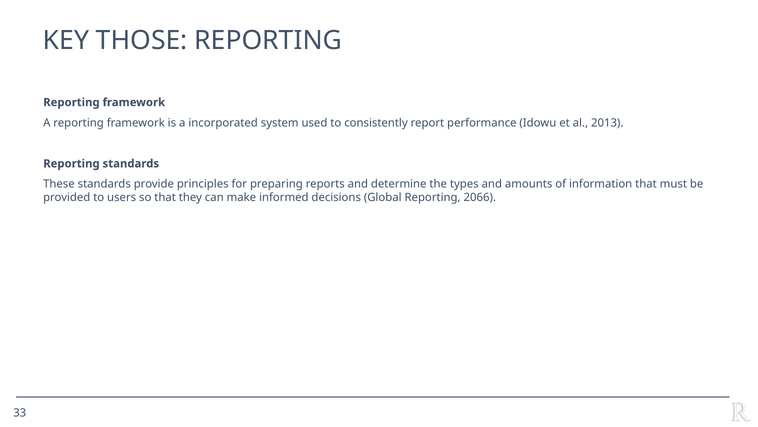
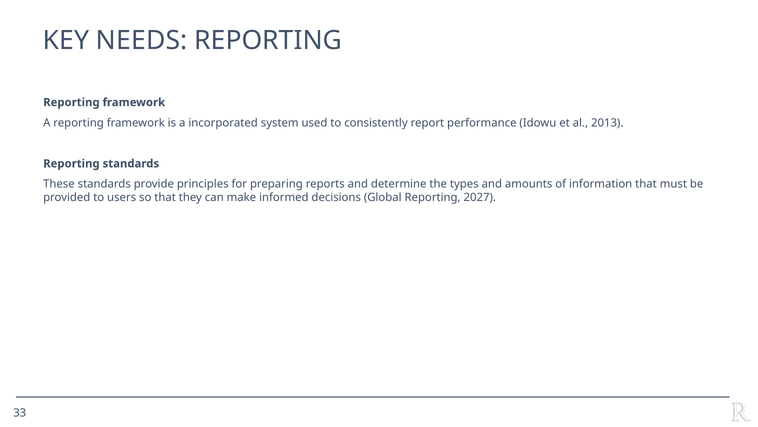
THOSE: THOSE -> NEEDS
2066: 2066 -> 2027
